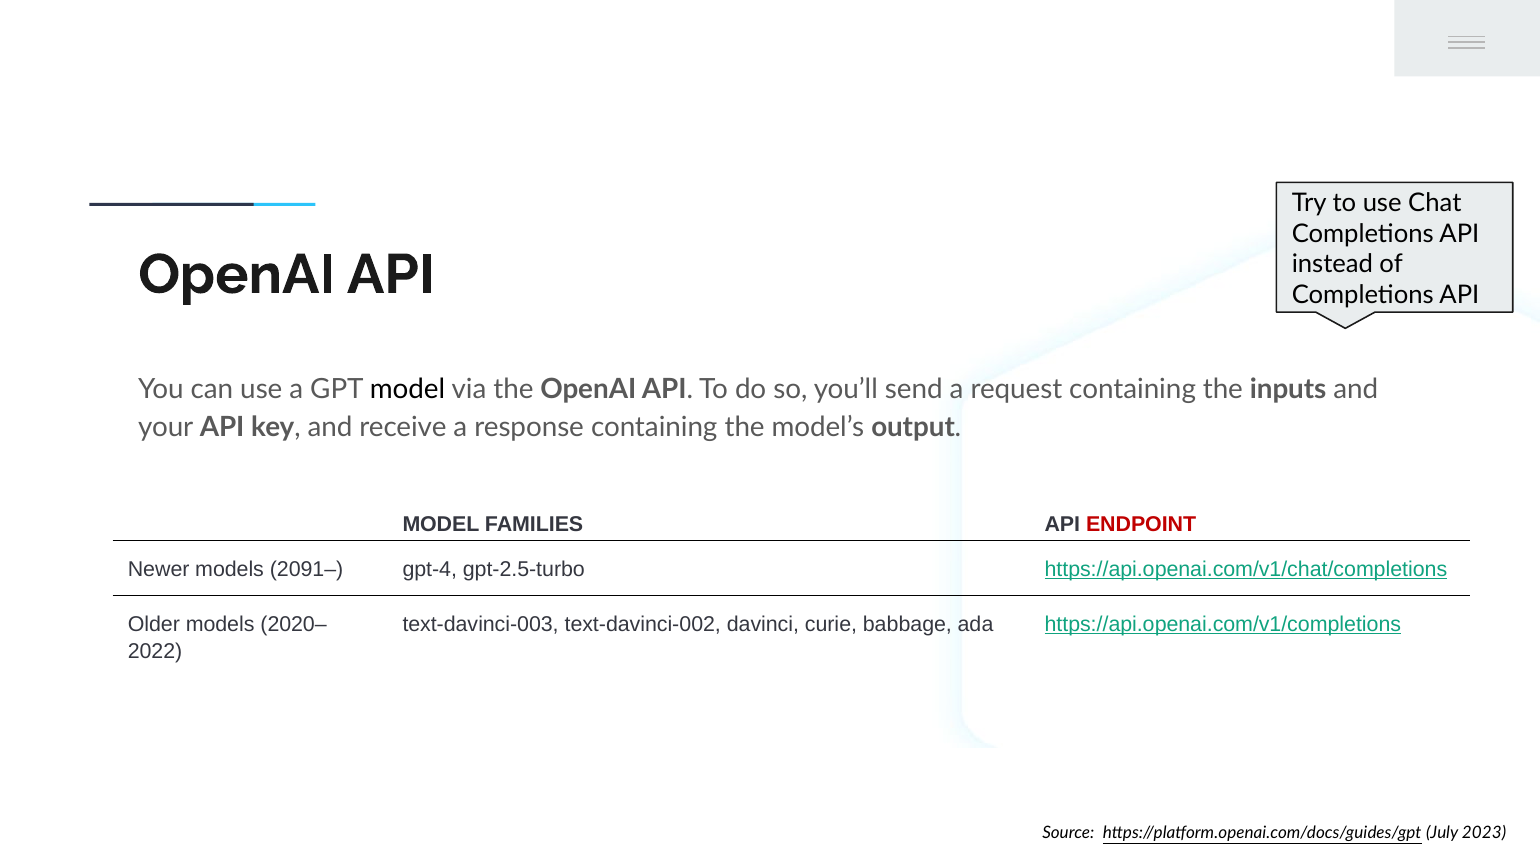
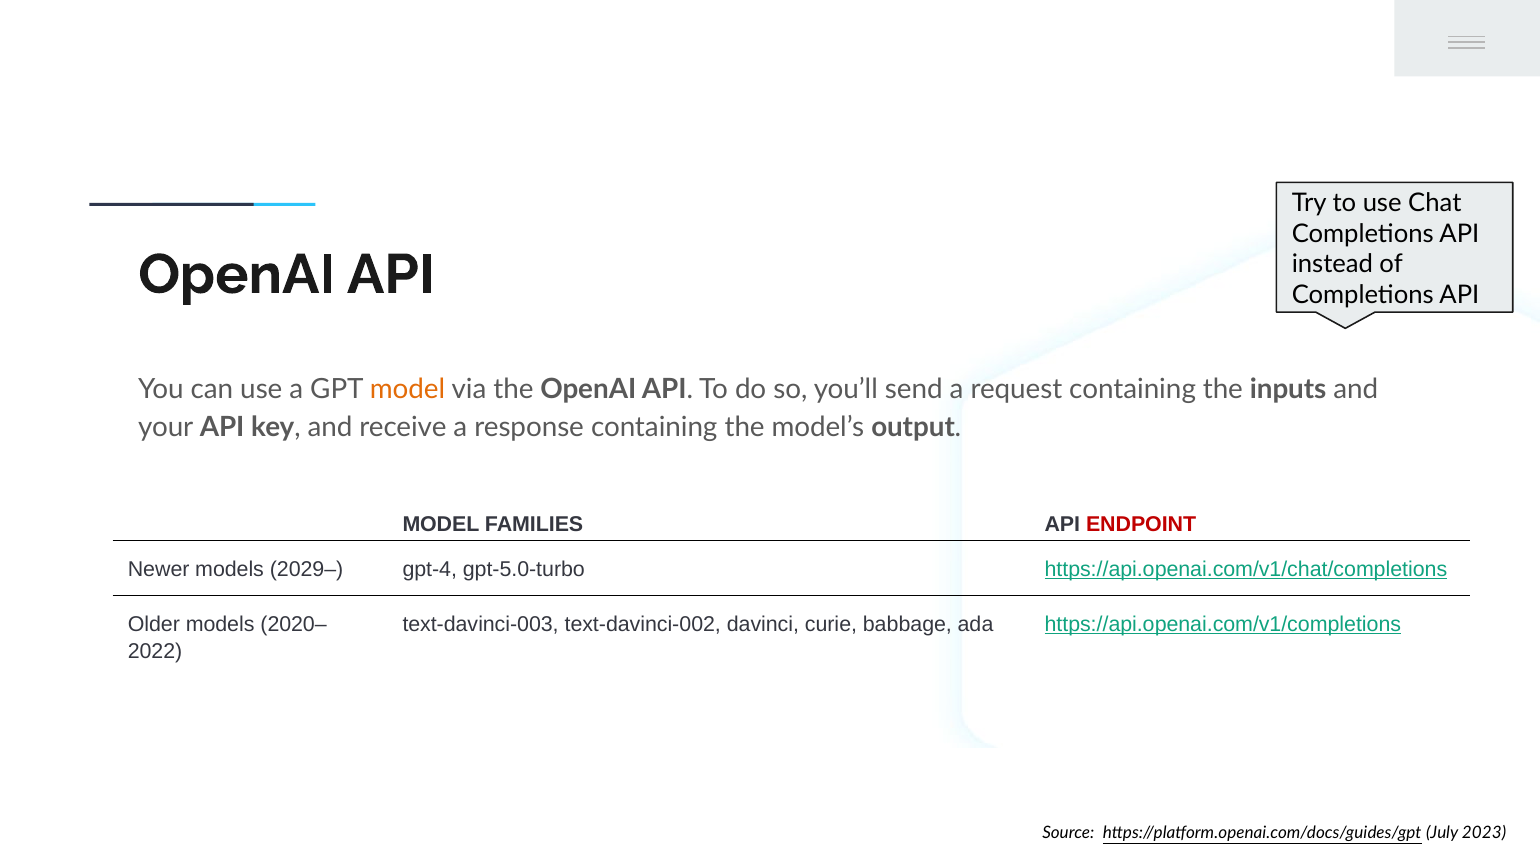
model at (408, 389) colour: black -> orange
2091–: 2091– -> 2029–
gpt-2.5-turbo: gpt-2.5-turbo -> gpt-5.0-turbo
